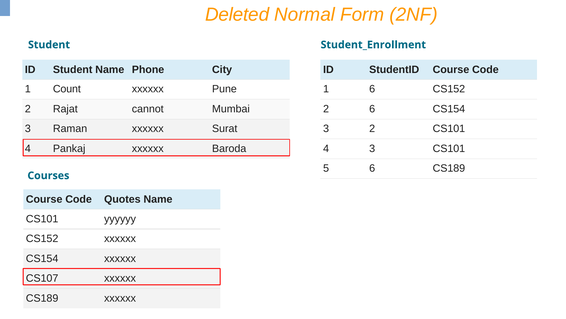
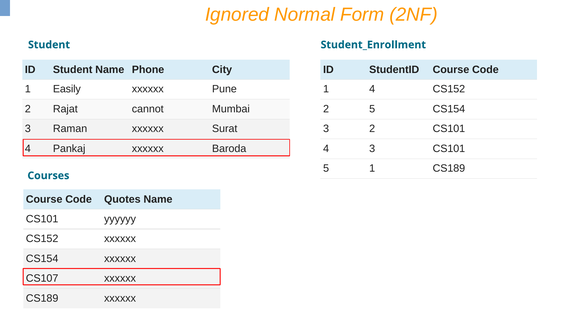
Deleted: Deleted -> Ignored
Count: Count -> Easily
1 6: 6 -> 4
2 6: 6 -> 5
5 6: 6 -> 1
